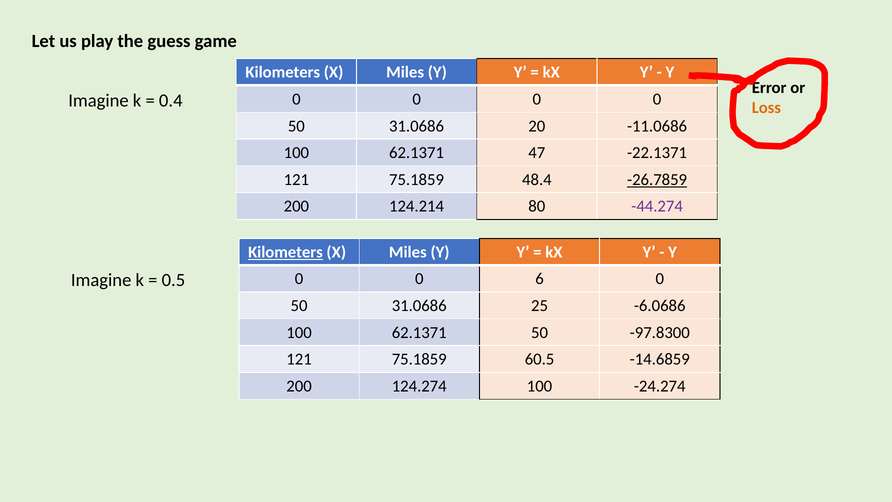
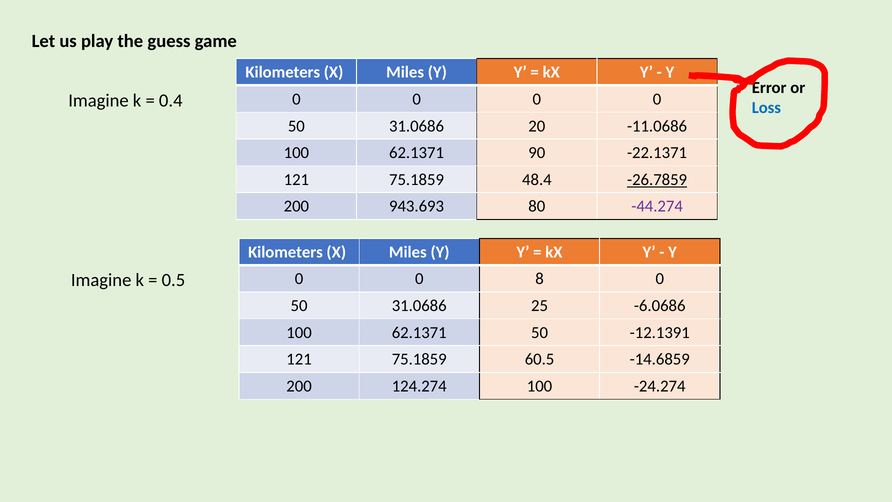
Loss colour: orange -> blue
47: 47 -> 90
124.214: 124.214 -> 943.693
Kilometers at (285, 252) underline: present -> none
6: 6 -> 8
-97.8300: -97.8300 -> -12.1391
